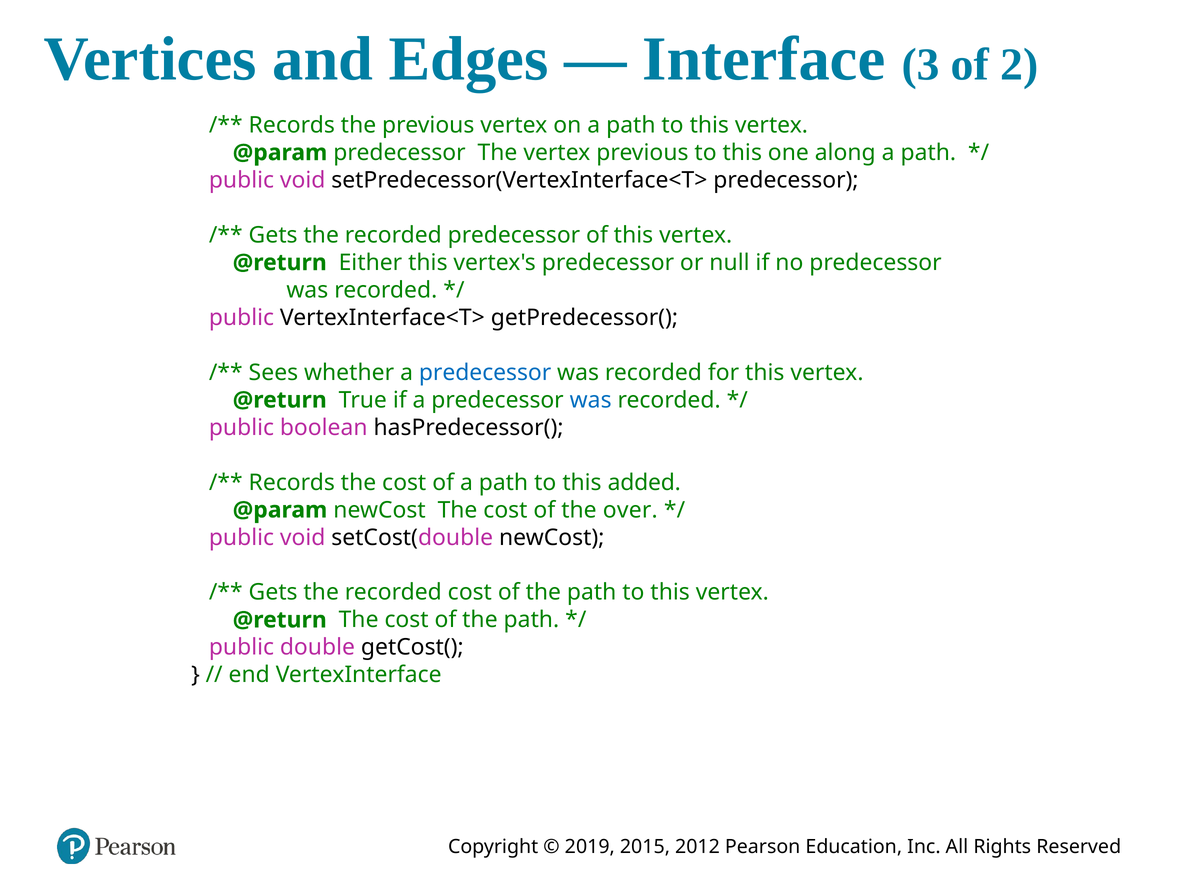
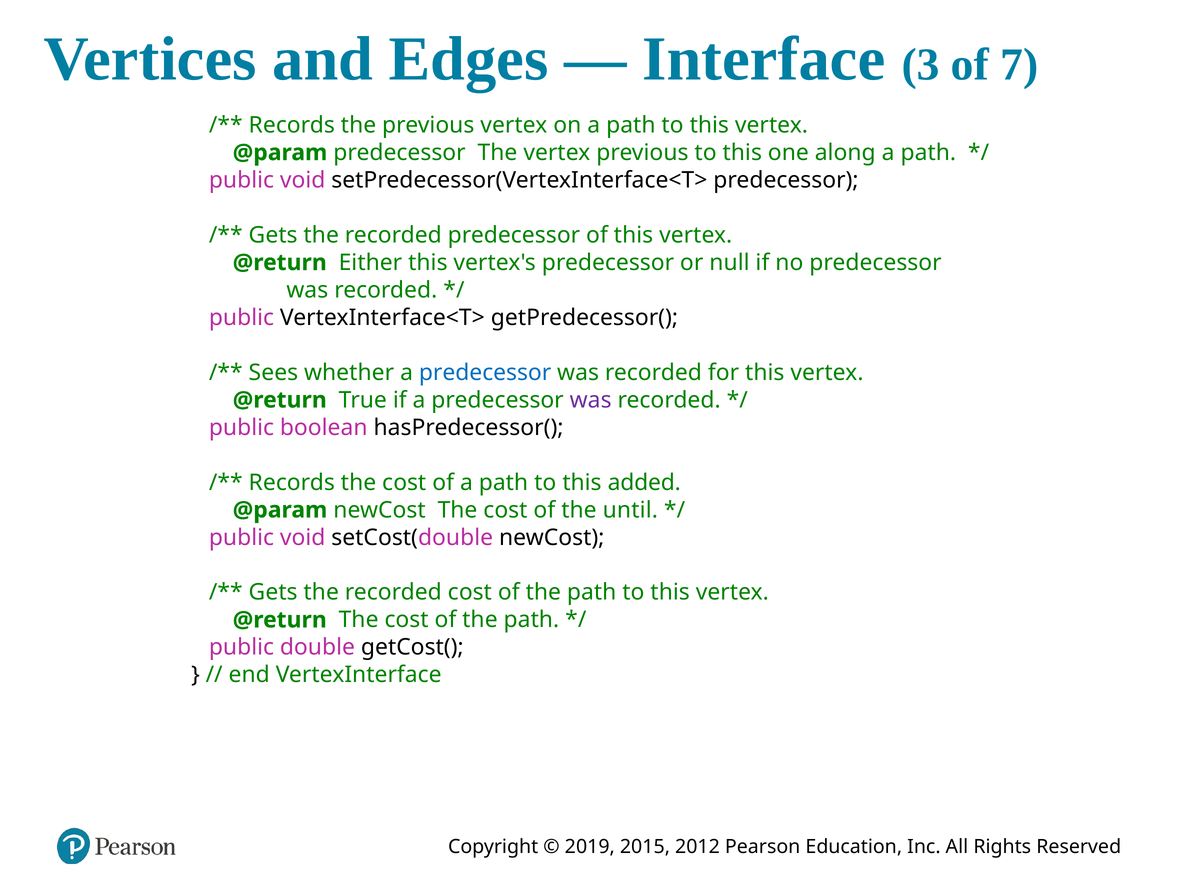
2: 2 -> 7
was at (591, 400) colour: blue -> purple
over: over -> until
